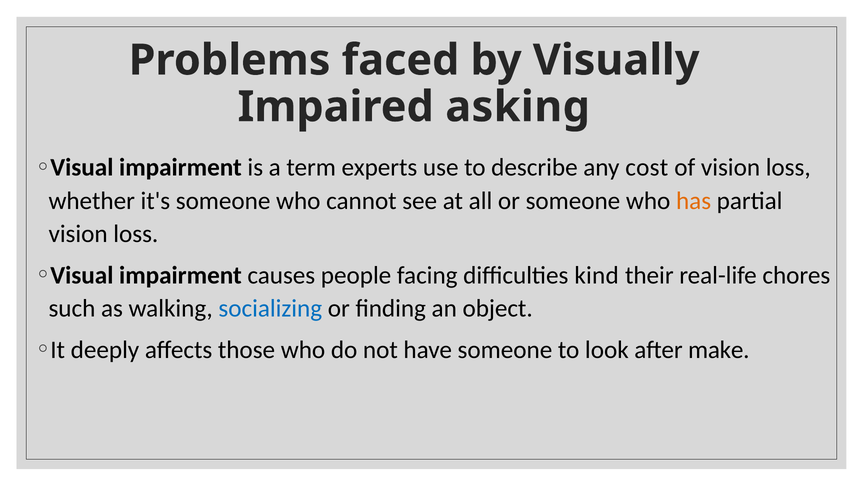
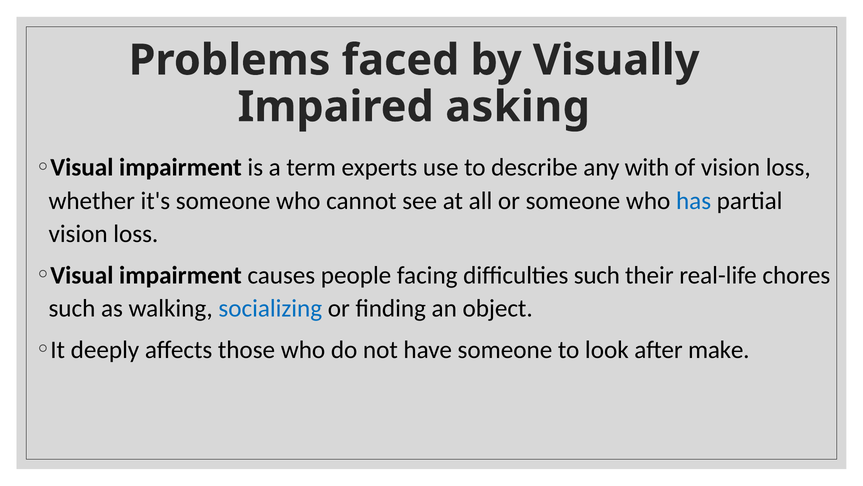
cost: cost -> with
has colour: orange -> blue
difficulties kind: kind -> such
